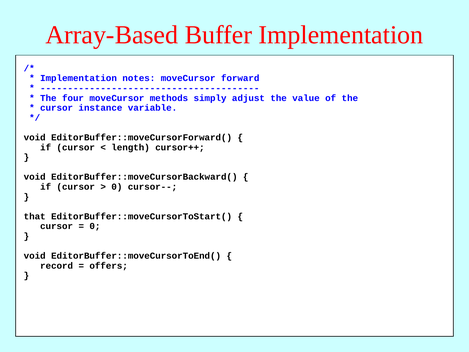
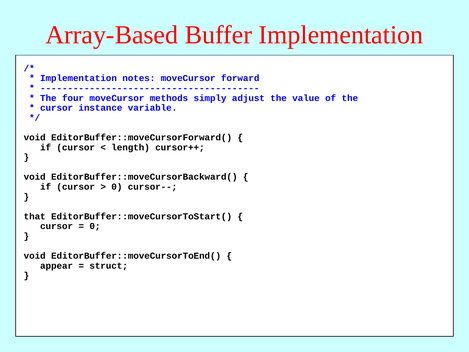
record: record -> appear
offers: offers -> struct
